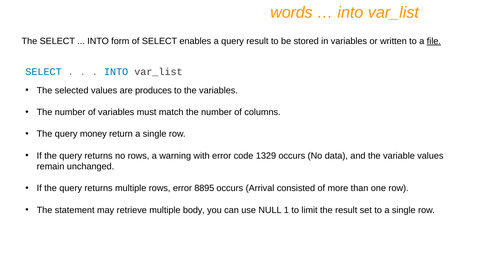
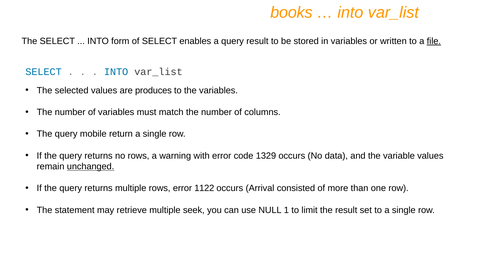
words: words -> books
money: money -> mobile
unchanged underline: none -> present
8895: 8895 -> 1122
body: body -> seek
